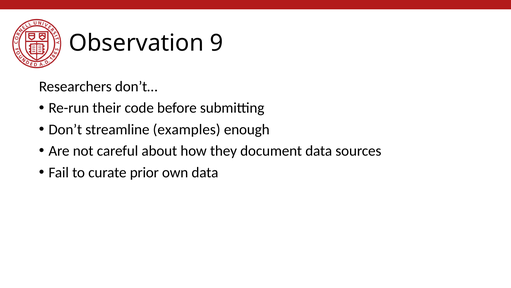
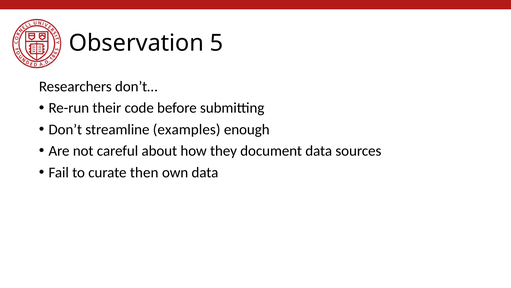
9: 9 -> 5
prior: prior -> then
